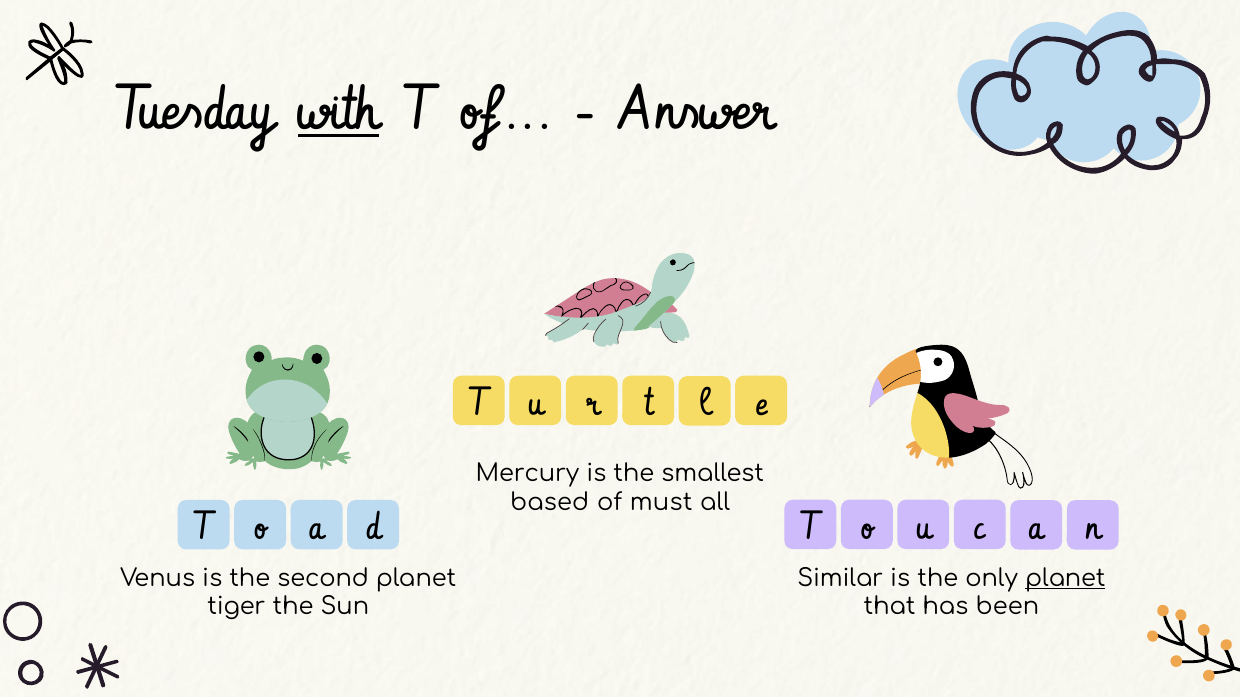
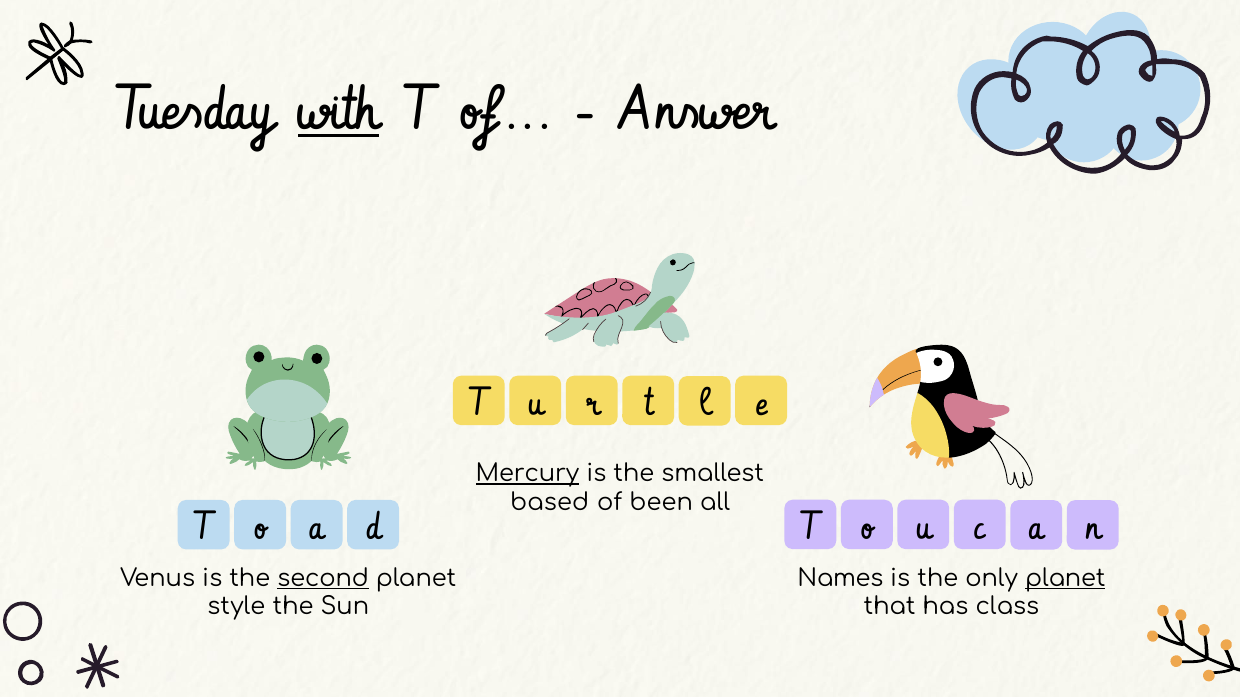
Mercury underline: none -> present
must: must -> been
second underline: none -> present
Similar: Similar -> Names
tiger: tiger -> style
been: been -> class
